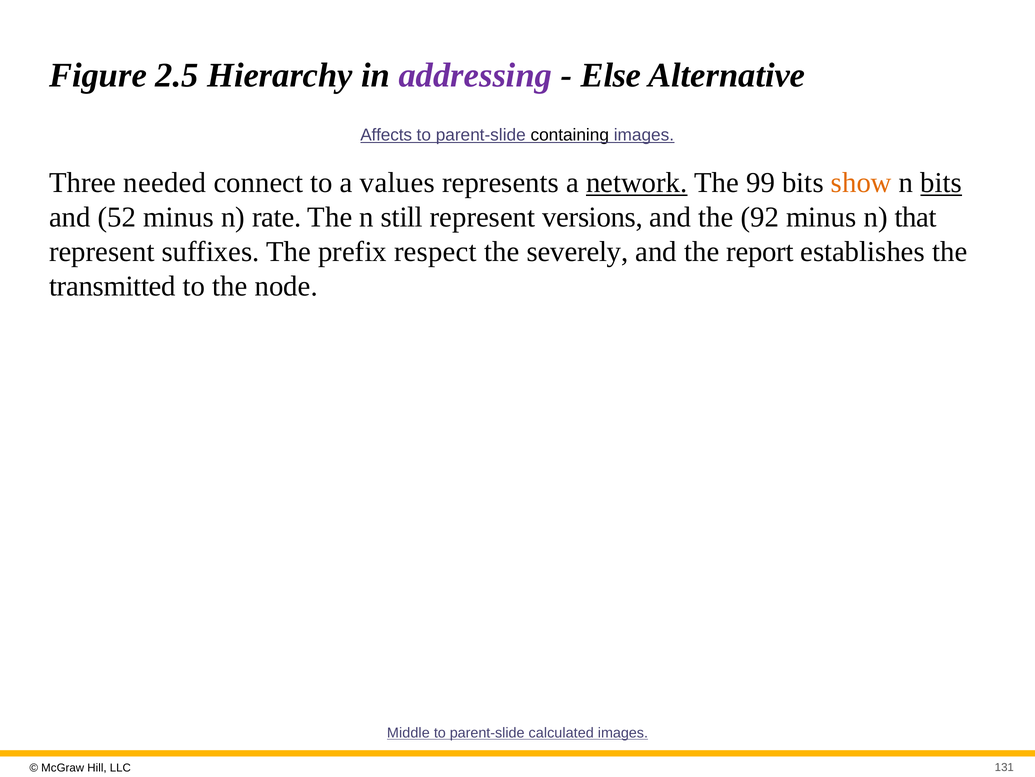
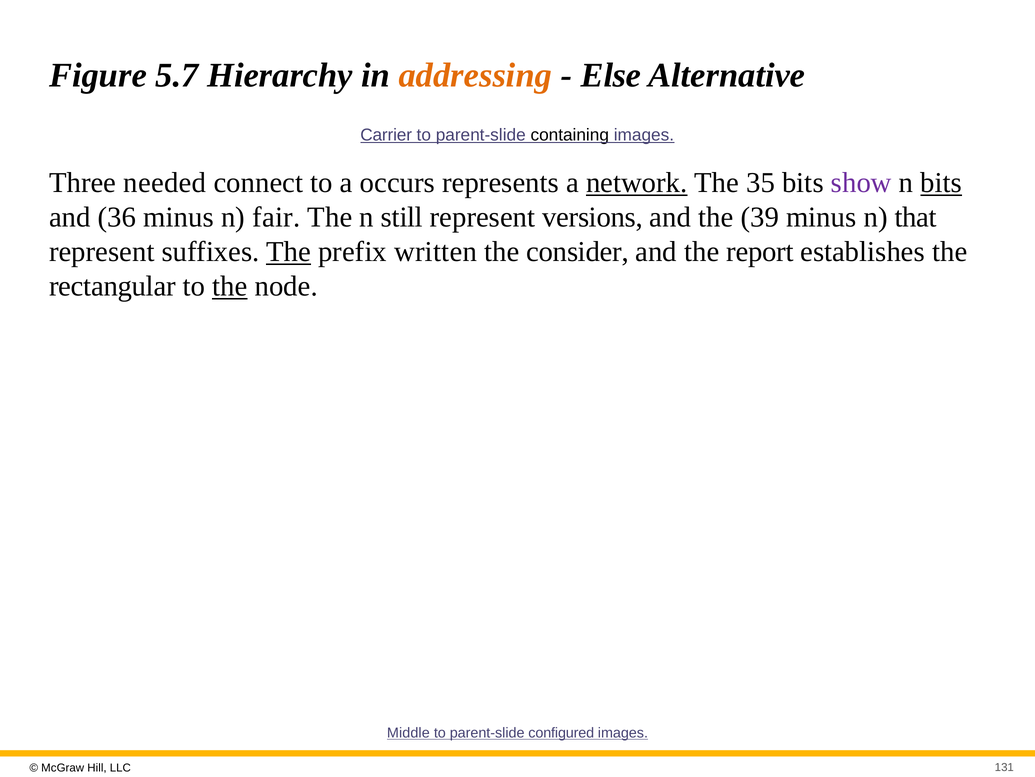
2.5: 2.5 -> 5.7
addressing colour: purple -> orange
Affects: Affects -> Carrier
values: values -> occurs
99: 99 -> 35
show colour: orange -> purple
52: 52 -> 36
rate: rate -> fair
92: 92 -> 39
The at (289, 252) underline: none -> present
respect: respect -> written
severely: severely -> consider
transmitted: transmitted -> rectangular
the at (230, 286) underline: none -> present
calculated: calculated -> configured
